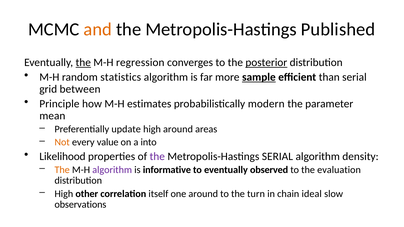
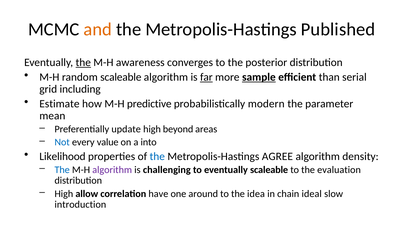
regression: regression -> awareness
posterior underline: present -> none
random statistics: statistics -> scaleable
far underline: none -> present
between: between -> including
Principle: Principle -> Estimate
estimates: estimates -> predictive
high around: around -> beyond
Not colour: orange -> blue
the at (157, 156) colour: purple -> blue
Metropolis-Hastings SERIAL: SERIAL -> AGREE
The at (62, 170) colour: orange -> blue
informative: informative -> challenging
eventually observed: observed -> scaleable
other: other -> allow
itself: itself -> have
turn: turn -> idea
observations: observations -> introduction
